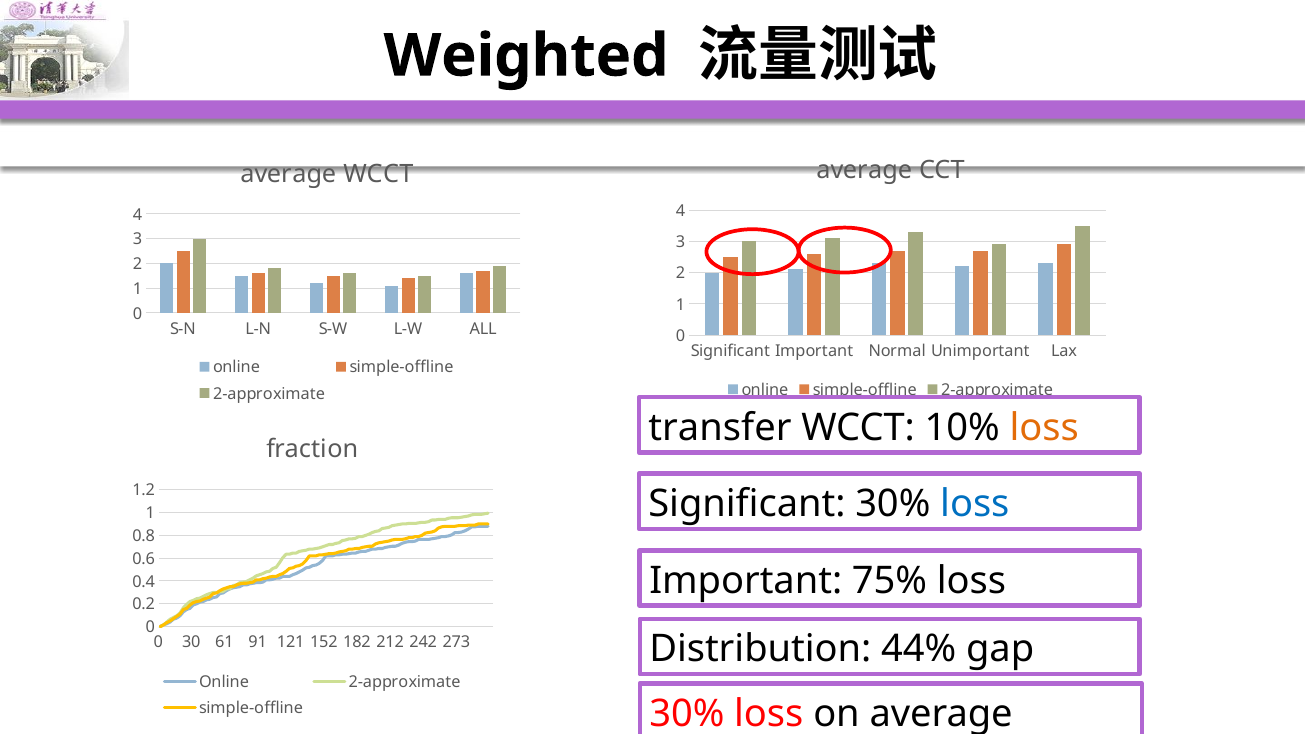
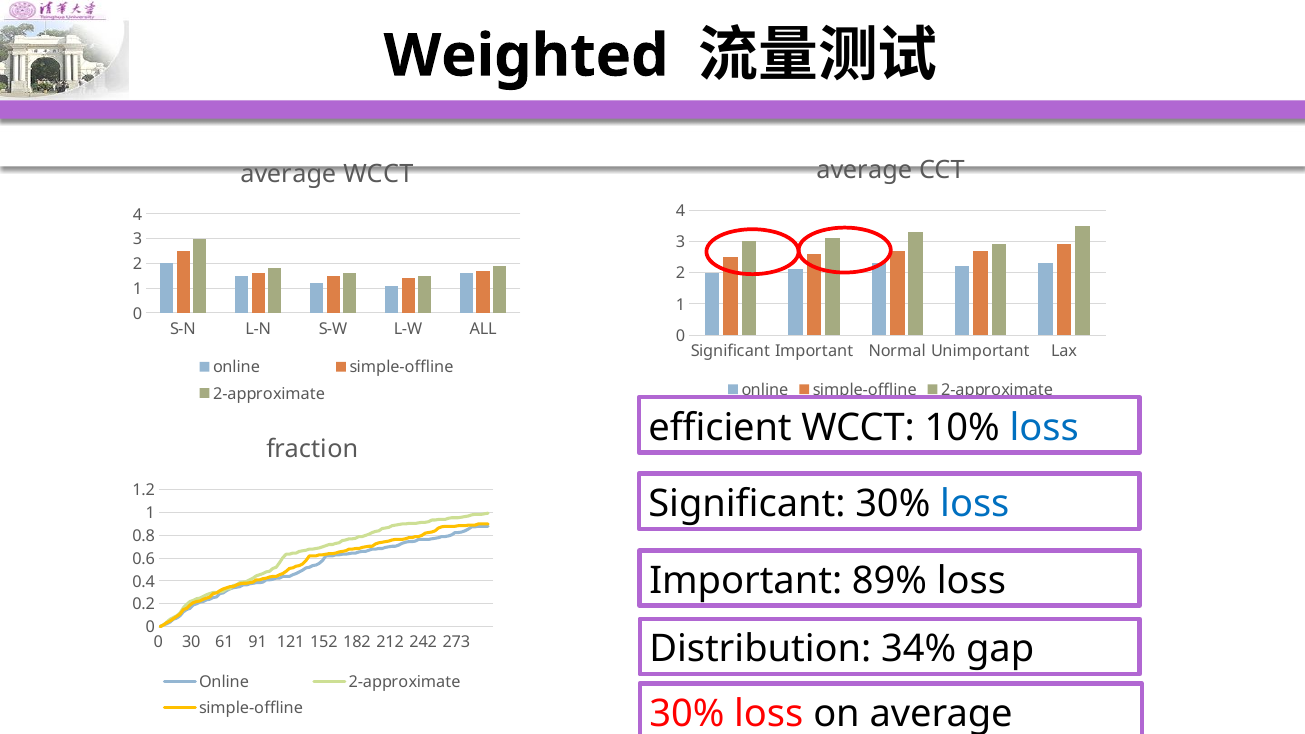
transfer: transfer -> efficient
loss at (1044, 428) colour: orange -> blue
75%: 75% -> 89%
44%: 44% -> 34%
